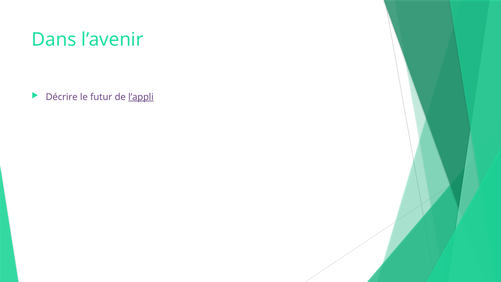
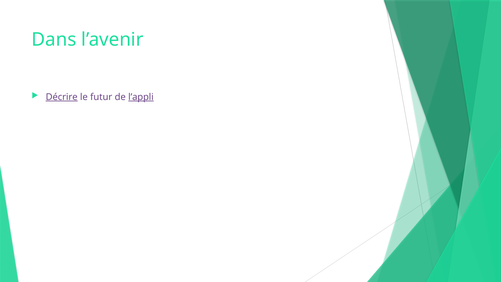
Décrire underline: none -> present
